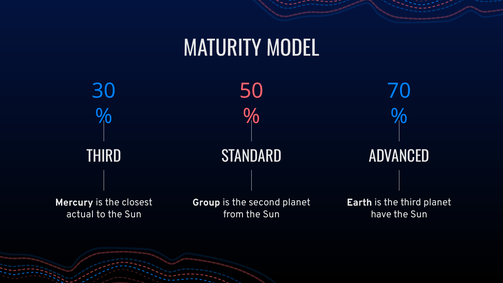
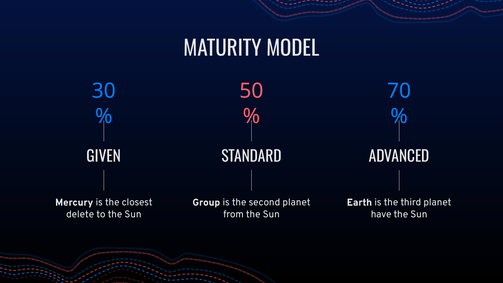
THIRD at (104, 157): THIRD -> GIVEN
actual: actual -> delete
